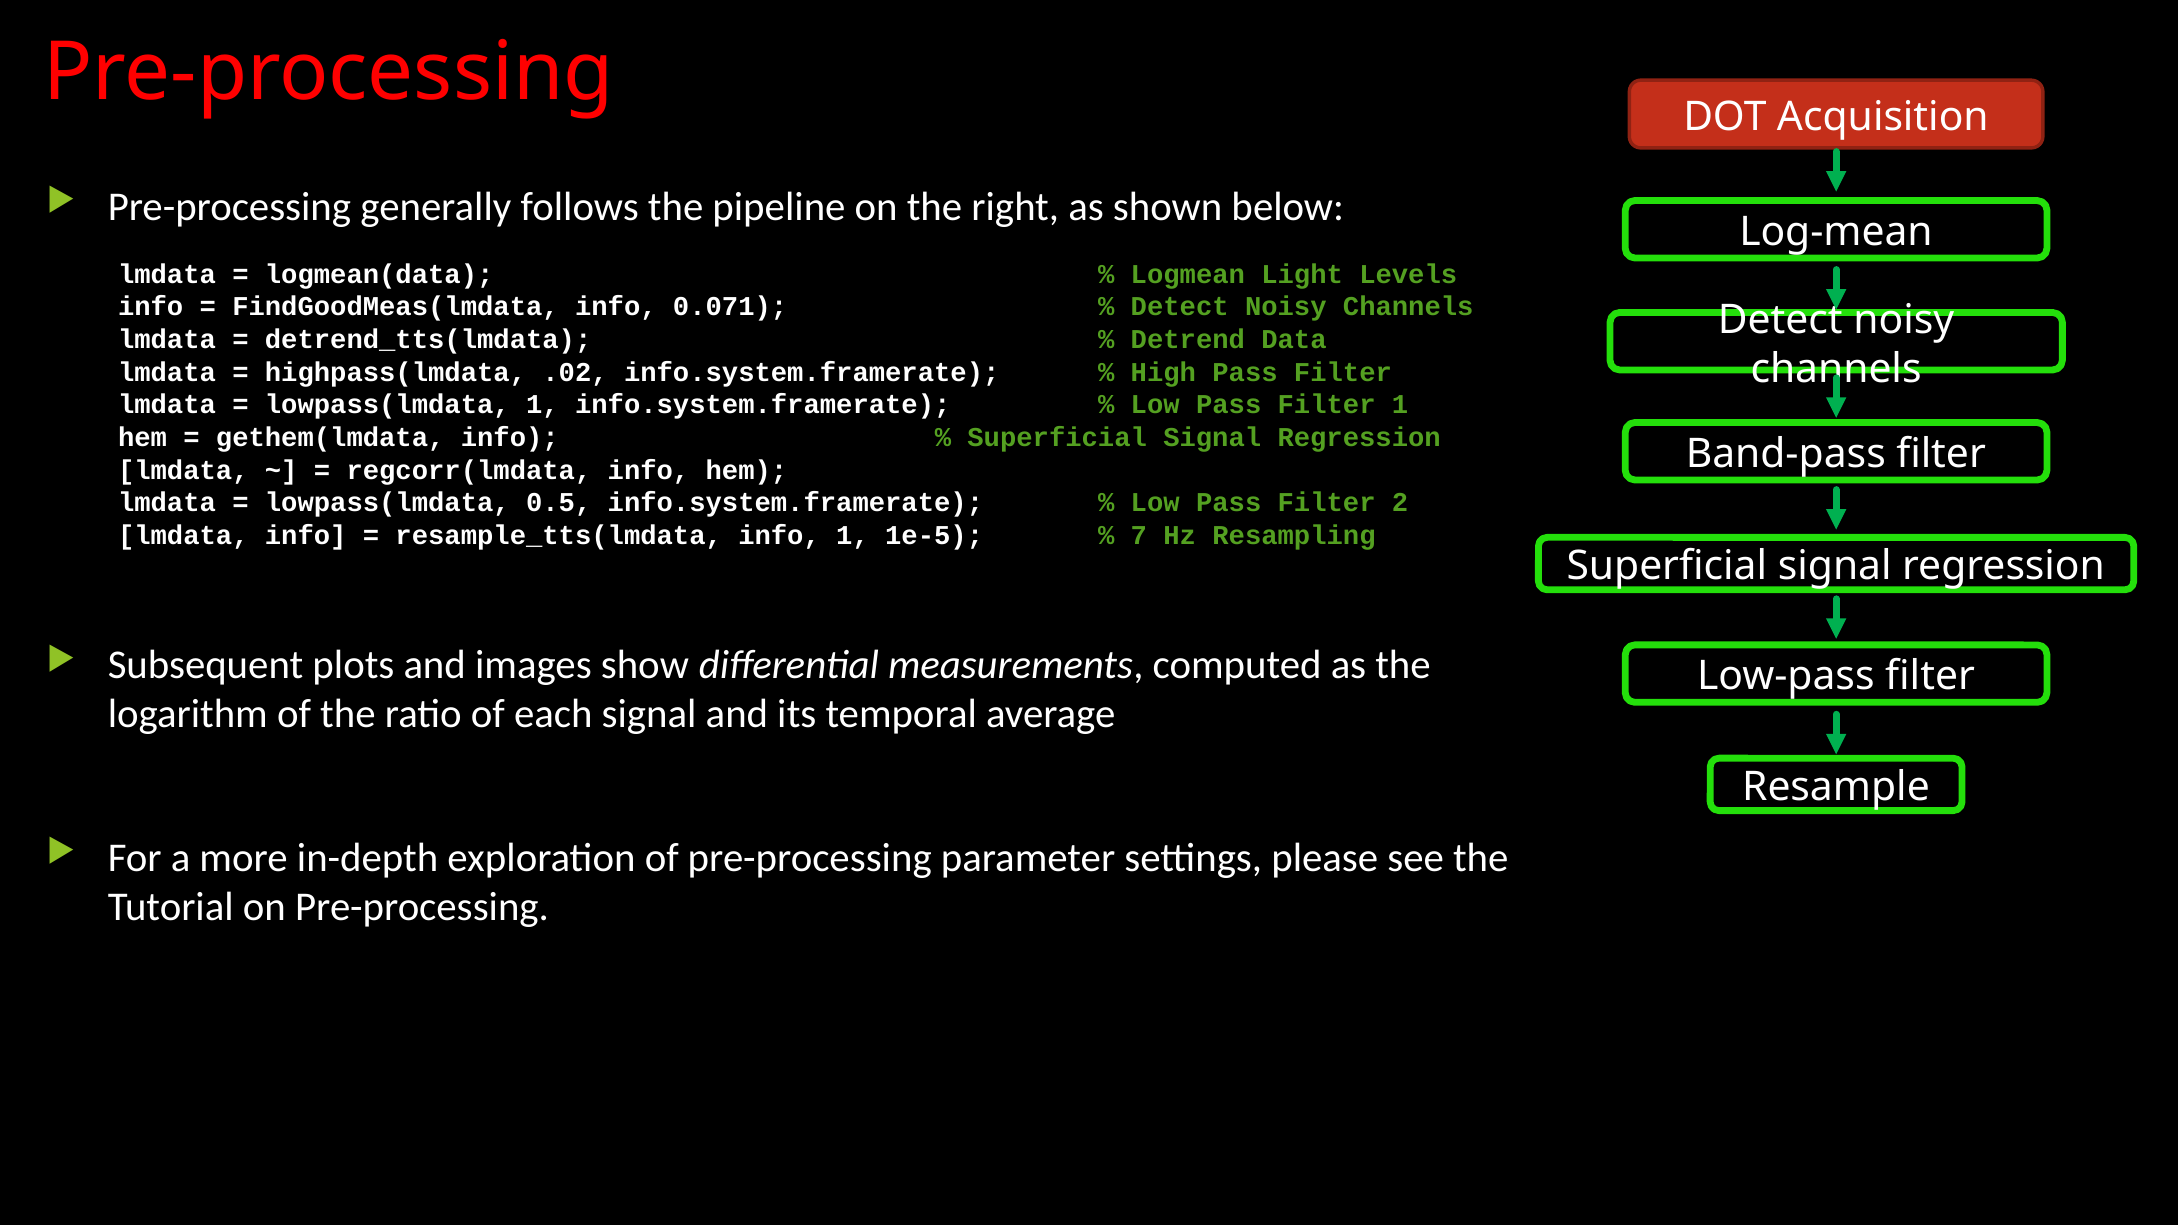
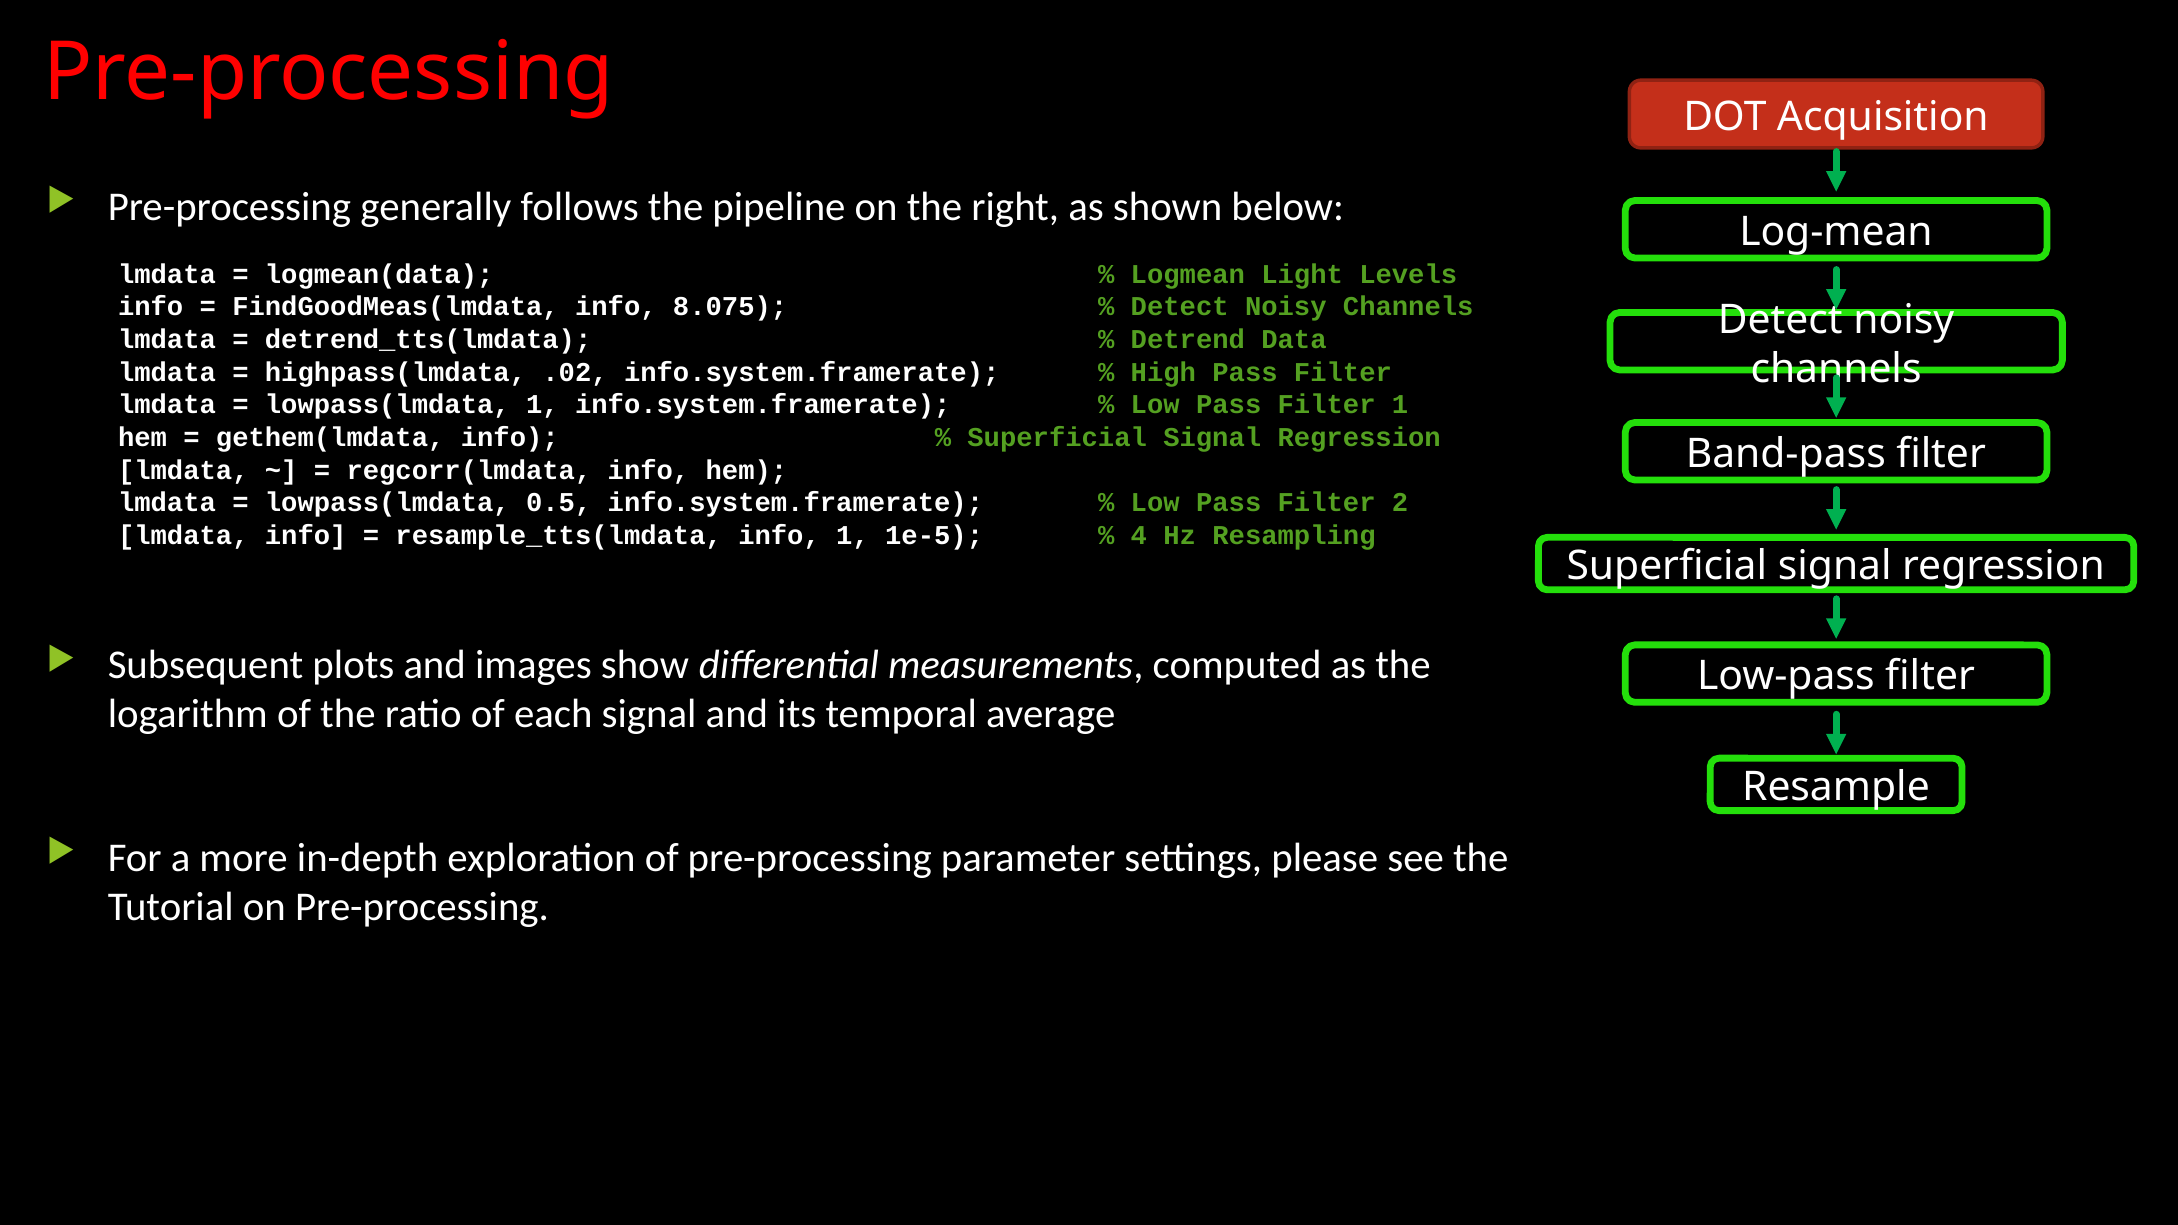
0.071: 0.071 -> 8.075
7: 7 -> 4
